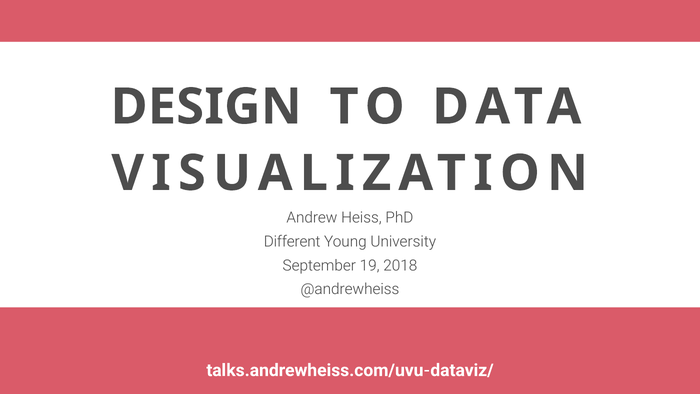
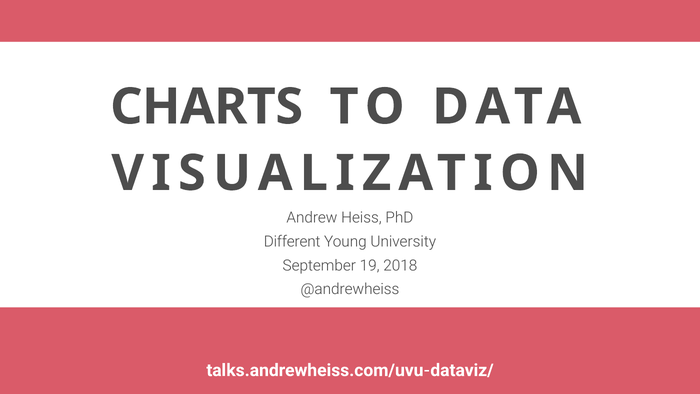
DESIGN: DESIGN -> CHARTS
